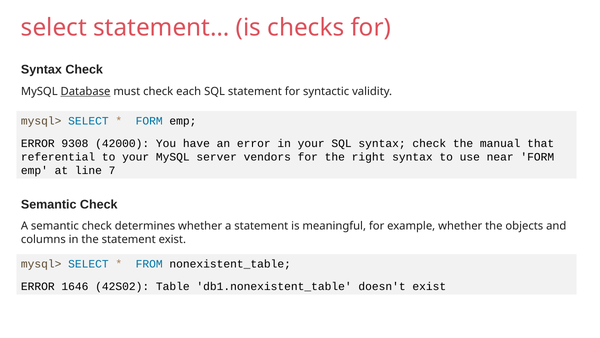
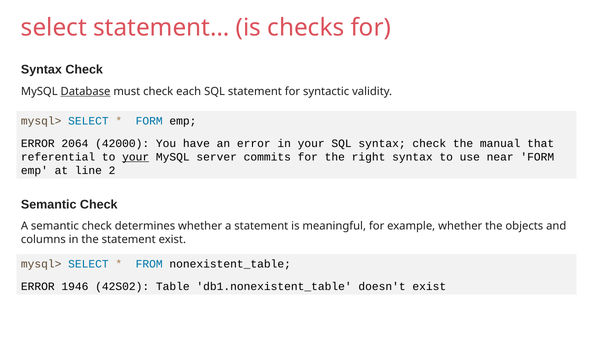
9308: 9308 -> 2064
your at (136, 157) underline: none -> present
vendors: vendors -> commits
7: 7 -> 2
1646: 1646 -> 1946
